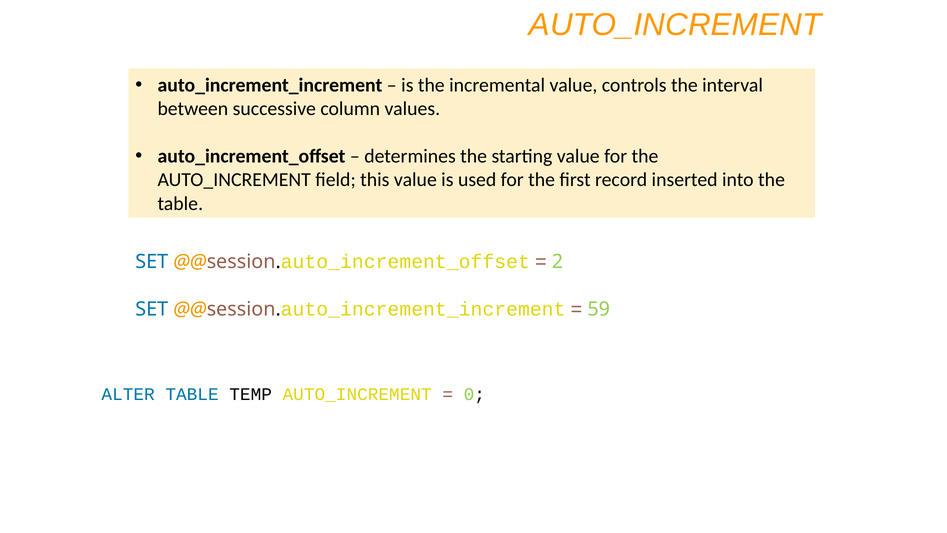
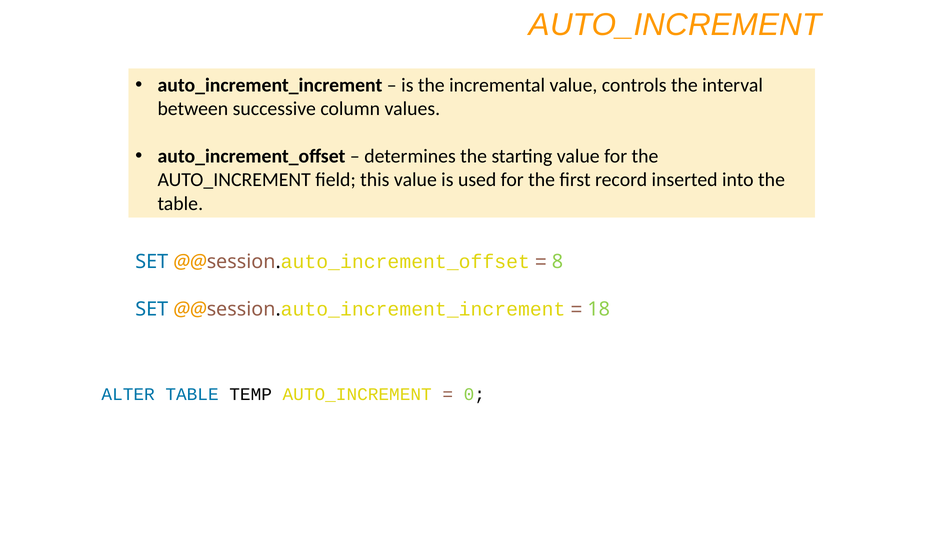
2: 2 -> 8
59: 59 -> 18
